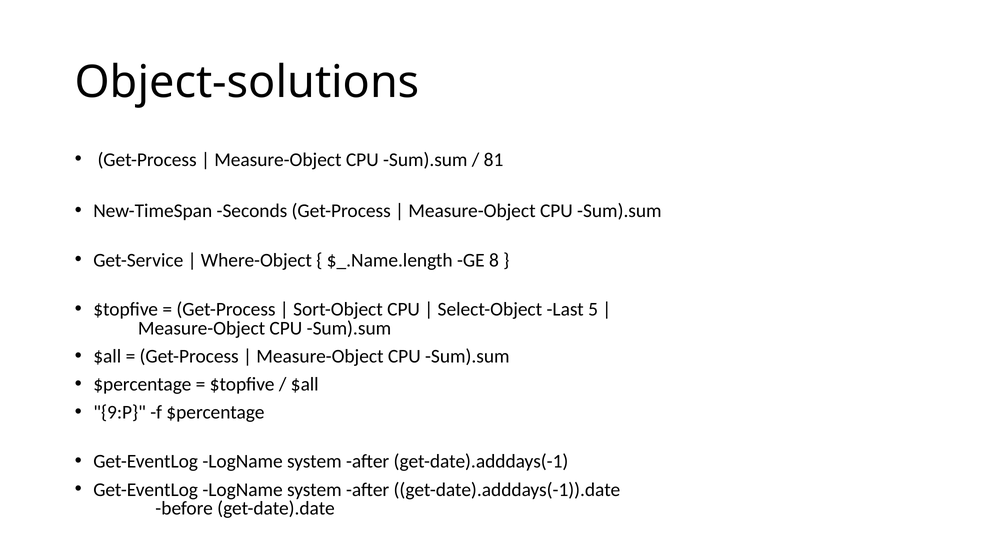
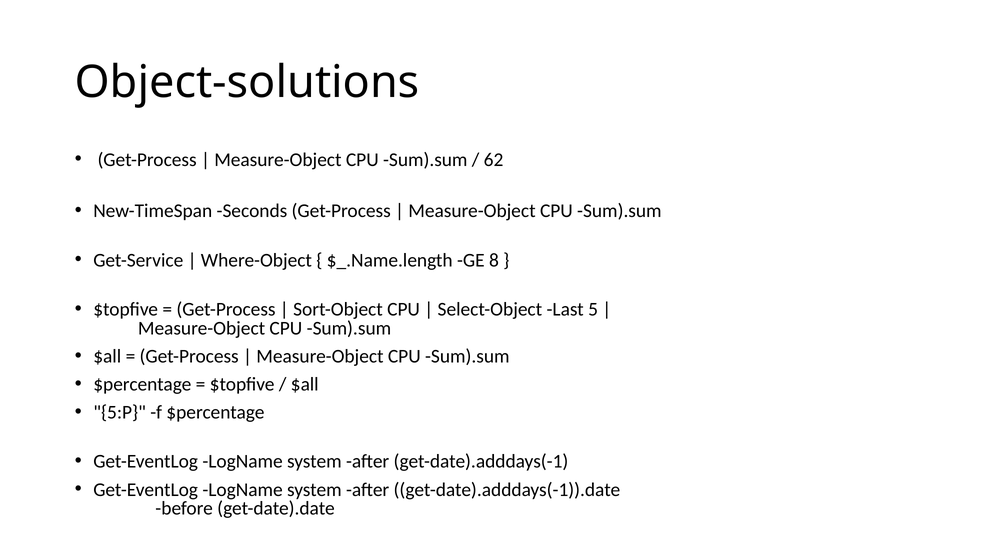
81: 81 -> 62
9:P: 9:P -> 5:P
